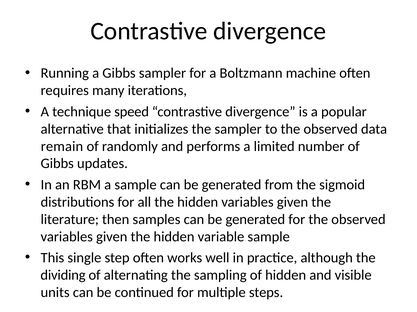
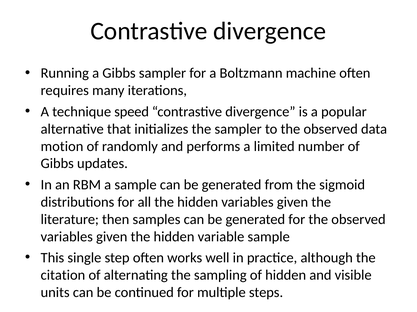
remain: remain -> motion
dividing: dividing -> citation
